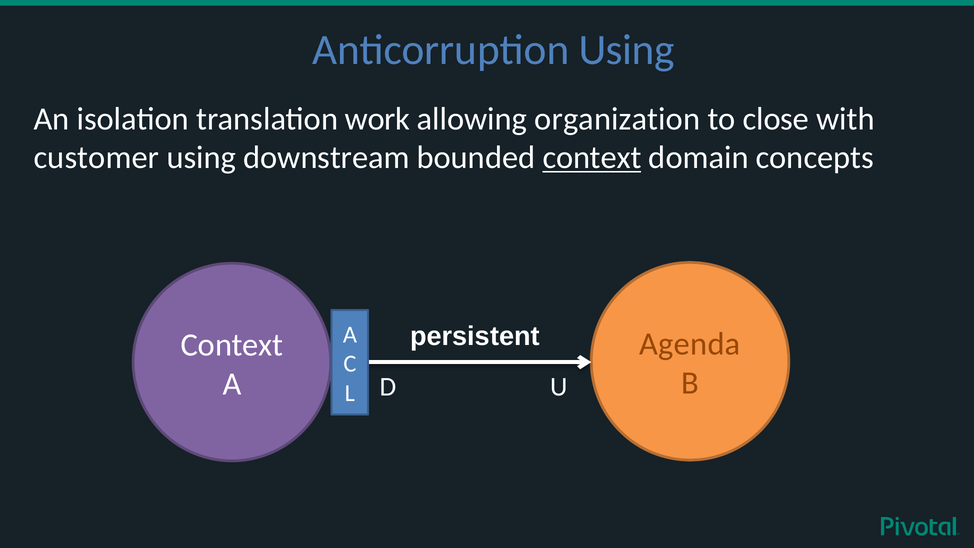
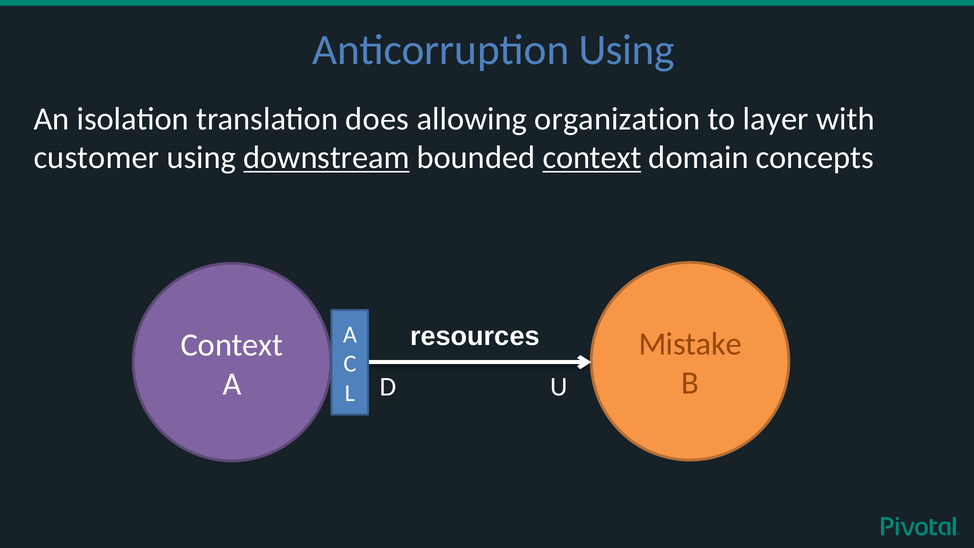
work: work -> does
close: close -> layer
downstream underline: none -> present
persistent: persistent -> resources
Agenda: Agenda -> Mistake
